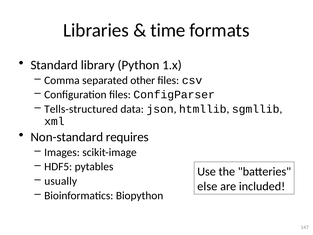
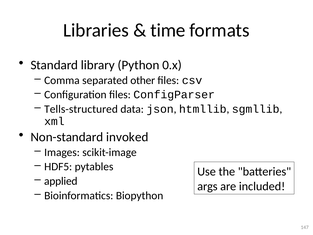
1.x: 1.x -> 0.x
requires: requires -> invoked
usually: usually -> applied
else: else -> args
